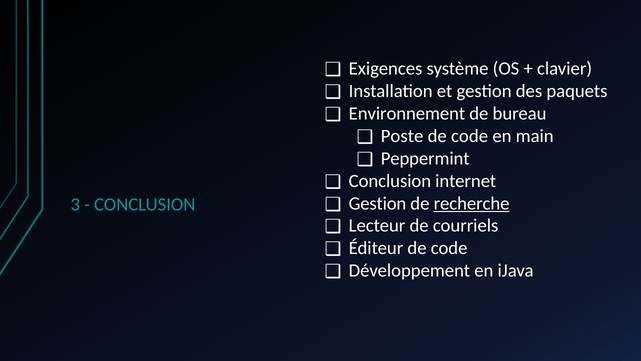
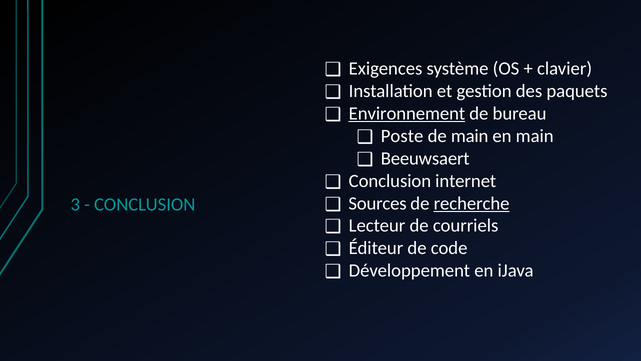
Environnement underline: none -> present
code at (470, 136): code -> main
Peppermint: Peppermint -> Beeuwsaert
Gestion at (378, 203): Gestion -> Sources
